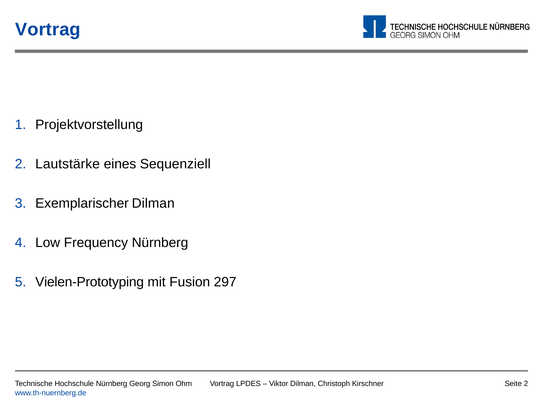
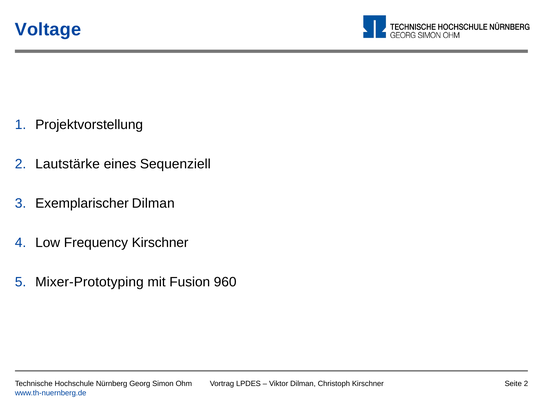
Vortrag at (48, 29): Vortrag -> Voltage
Frequency Nürnberg: Nürnberg -> Kirschner
Vielen-Prototyping: Vielen-Prototyping -> Mixer-Prototyping
297: 297 -> 960
